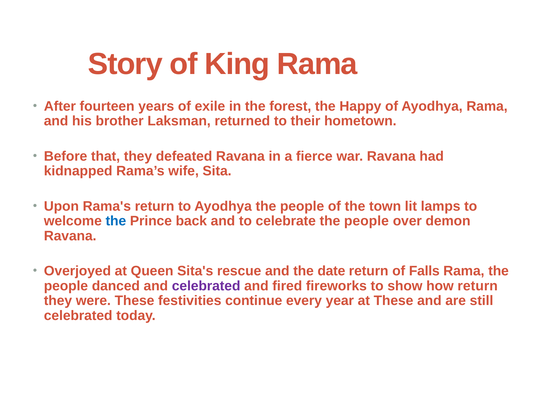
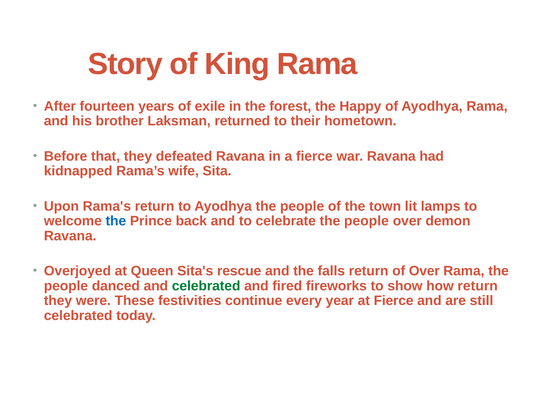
date: date -> falls
of Falls: Falls -> Over
celebrated at (206, 286) colour: purple -> green
at These: These -> Fierce
